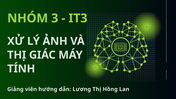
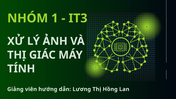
3: 3 -> 1
